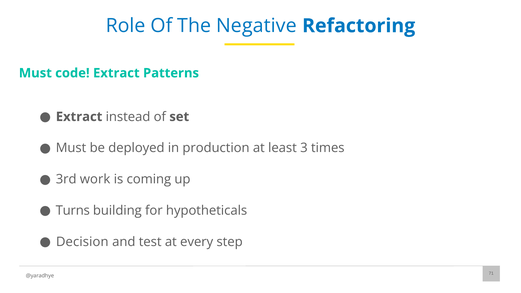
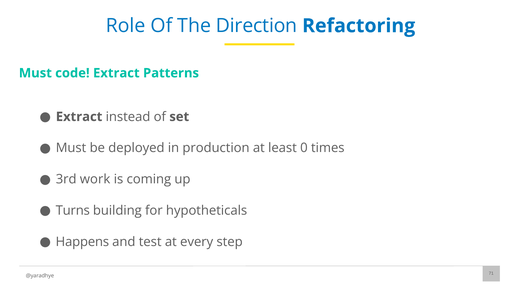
Negative: Negative -> Direction
3: 3 -> 0
Decision: Decision -> Happens
